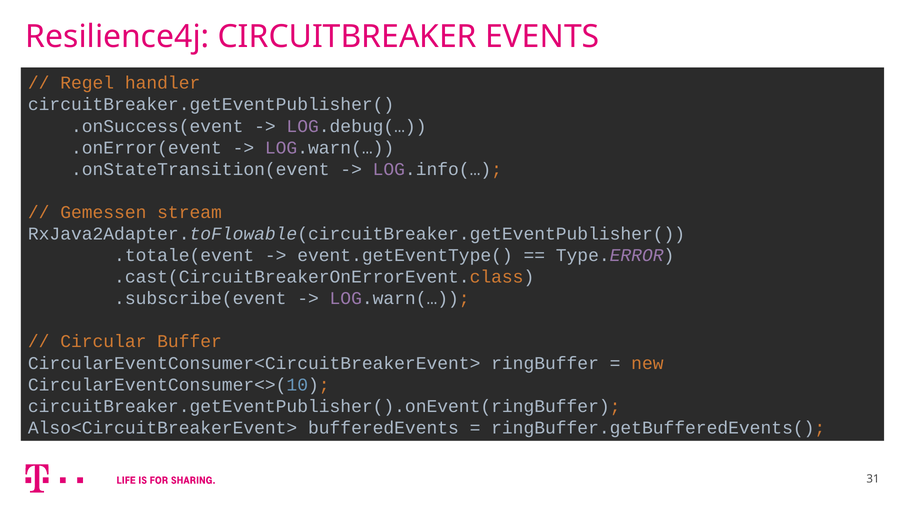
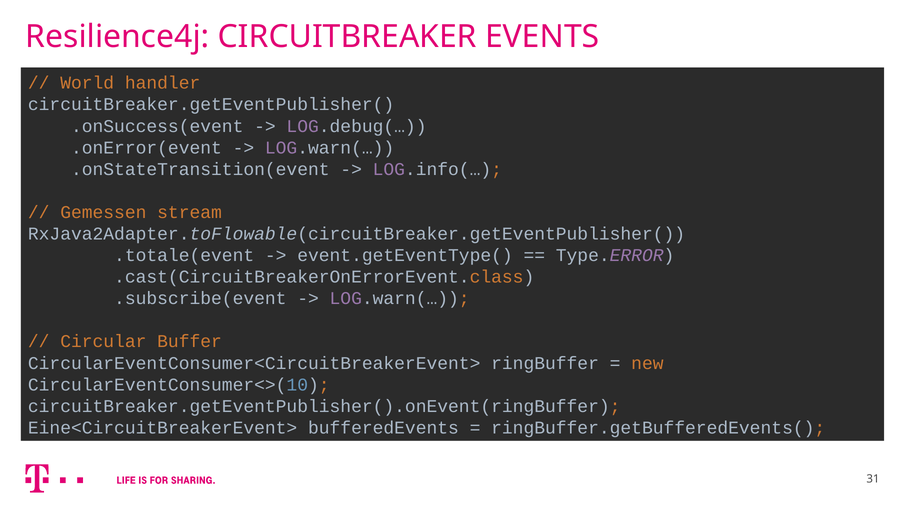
Regel: Regel -> World
Also<CircuitBreakerEvent>: Also<CircuitBreakerEvent> -> Eine<CircuitBreakerEvent>
